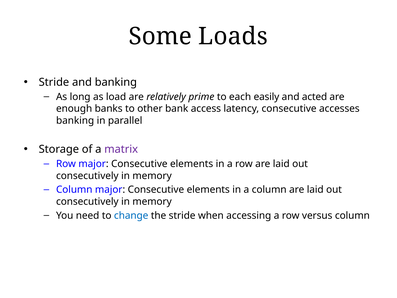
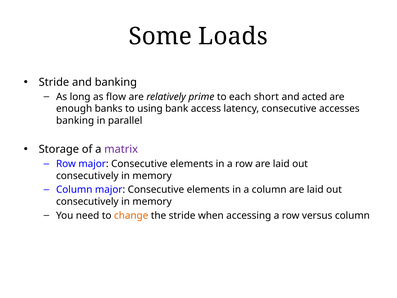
load: load -> flow
easily: easily -> short
other: other -> using
change colour: blue -> orange
